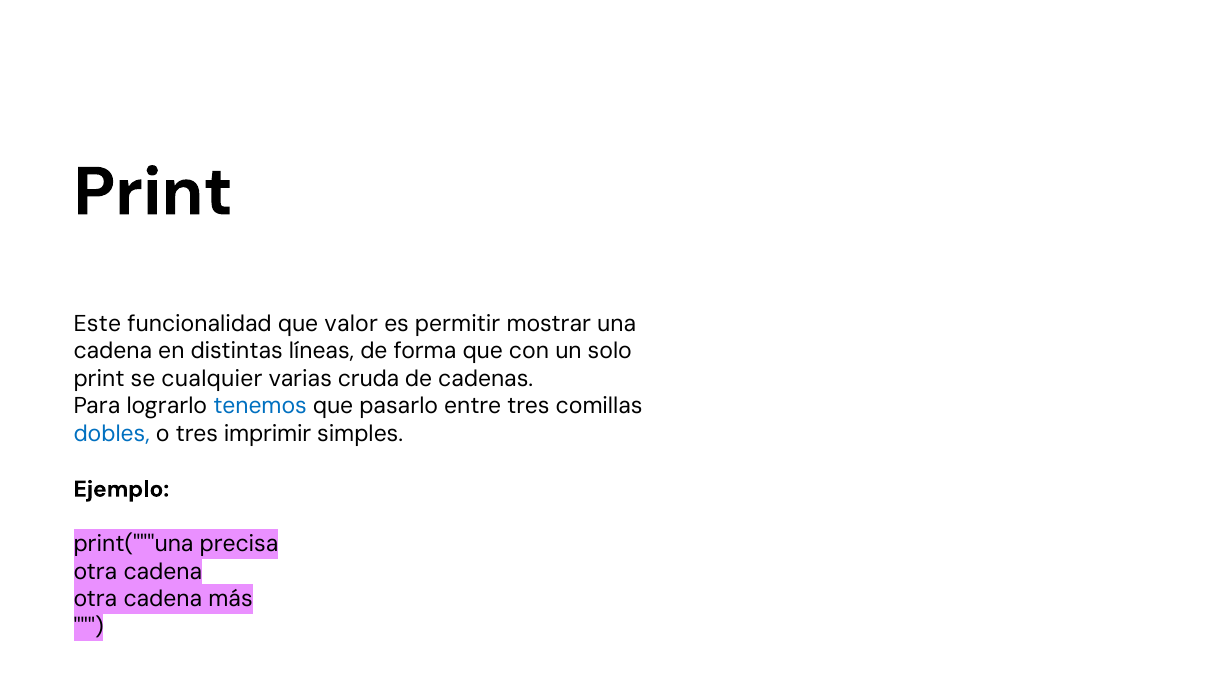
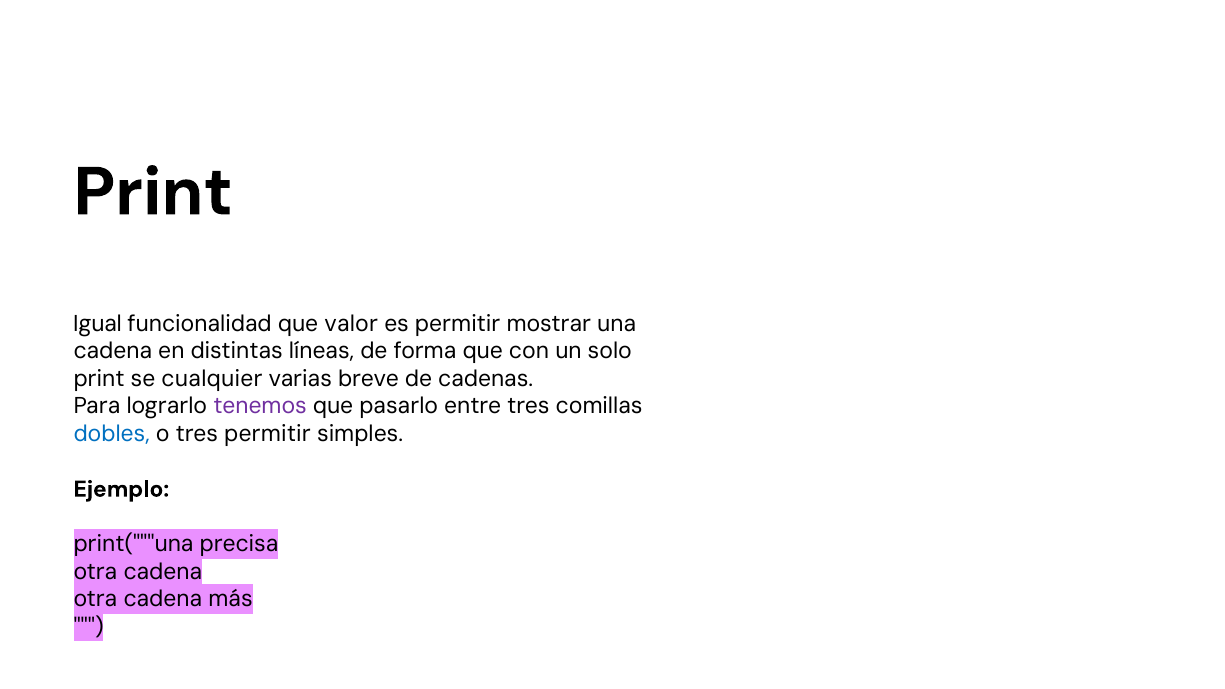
Este: Este -> Igual
cruda: cruda -> breve
tenemos colour: blue -> purple
tres imprimir: imprimir -> permitir
